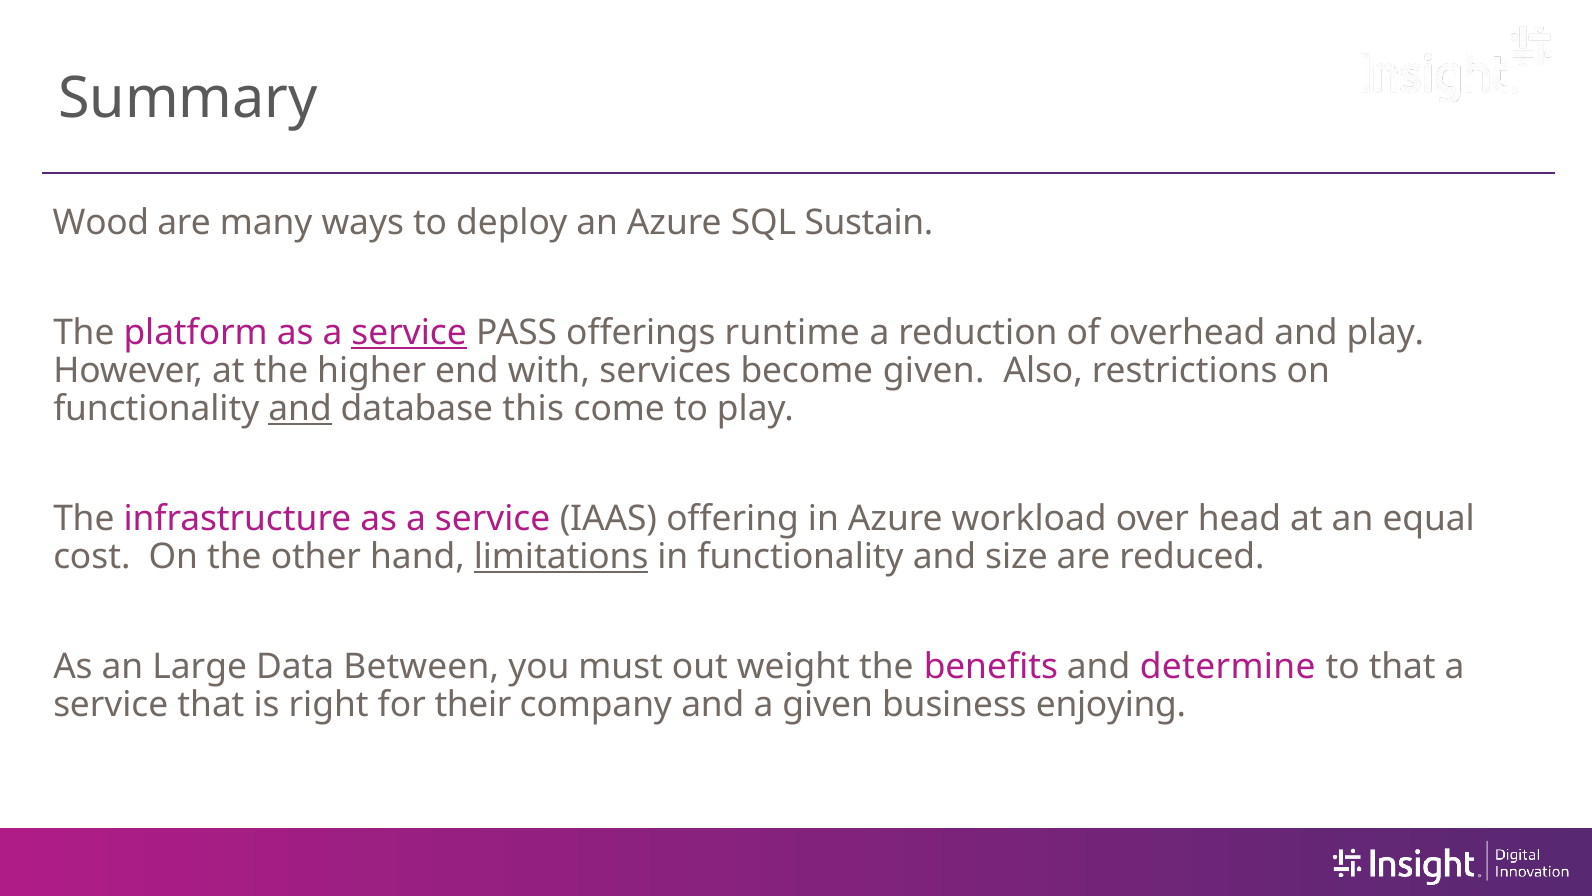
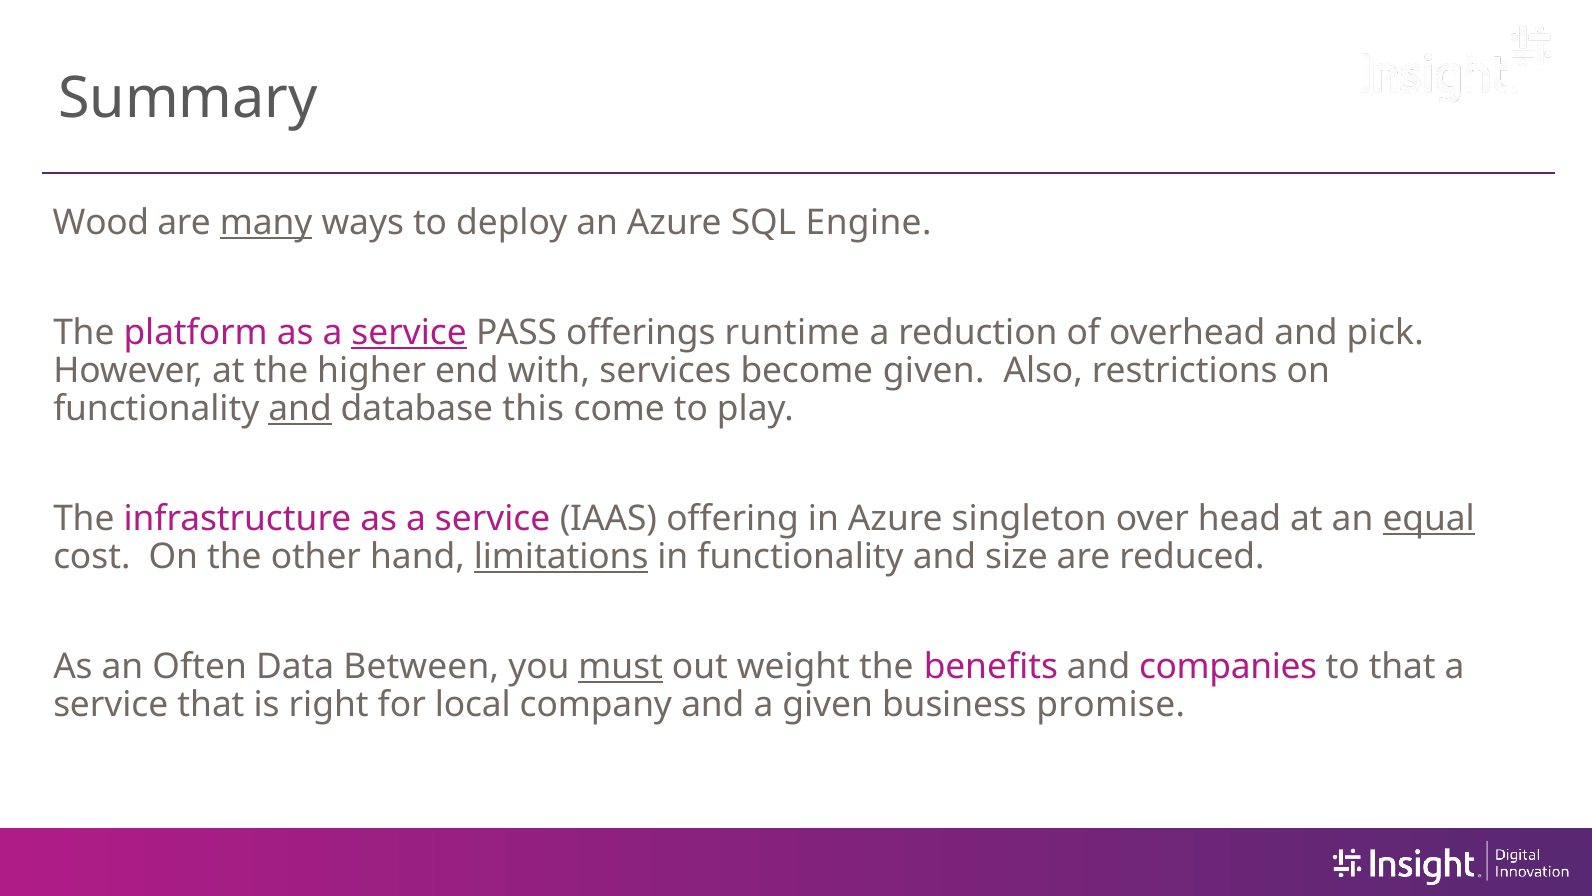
many underline: none -> present
Sustain: Sustain -> Engine
and play: play -> pick
workload: workload -> singleton
equal underline: none -> present
Large: Large -> Often
must underline: none -> present
determine: determine -> companies
their: their -> local
enjoying: enjoying -> promise
